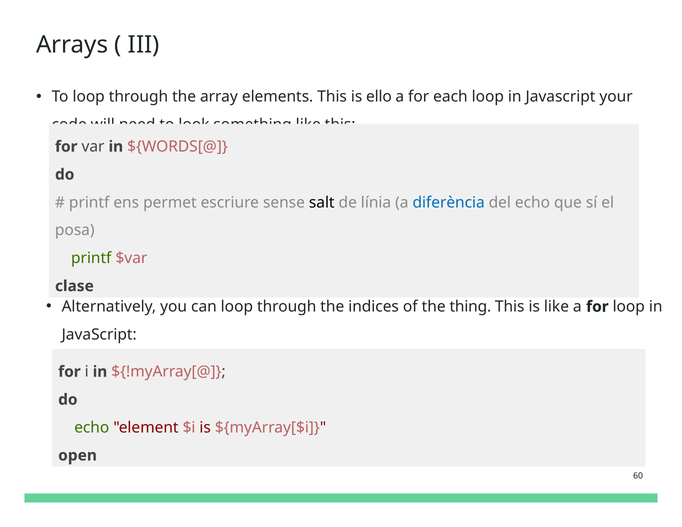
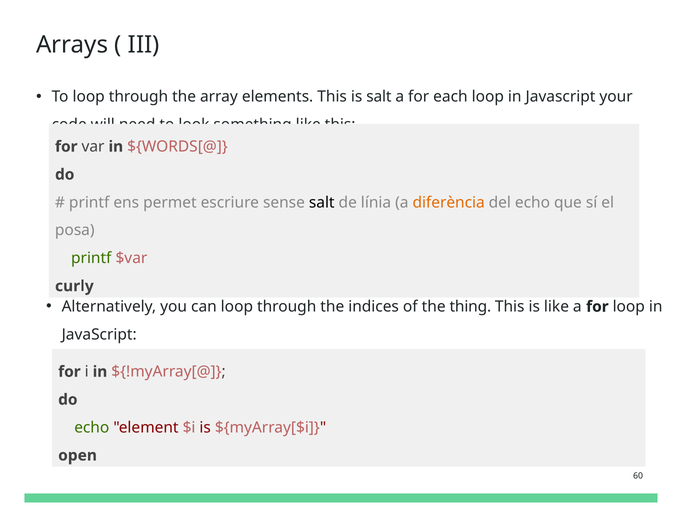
is ello: ello -> salt
diferència colour: blue -> orange
clase: clase -> curly
